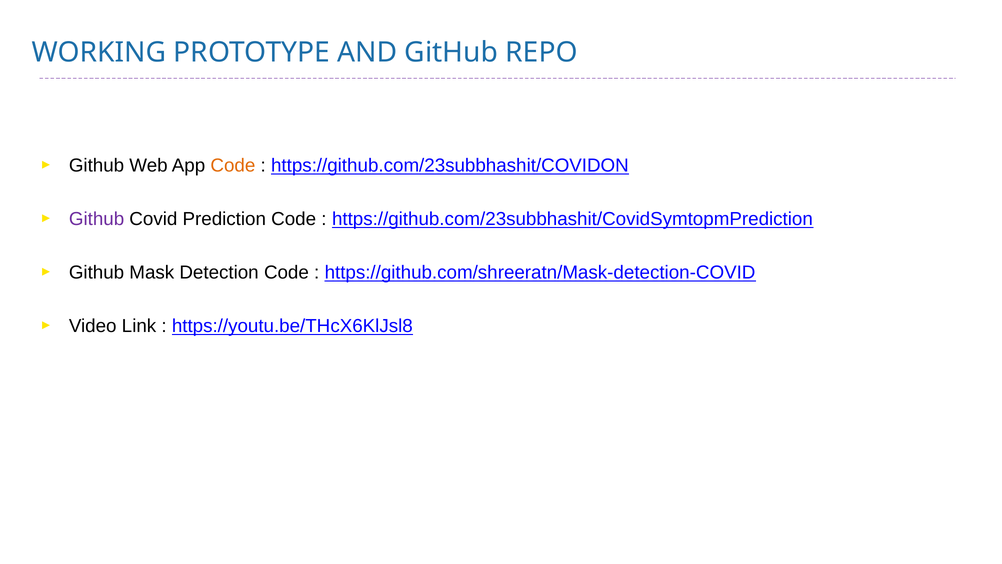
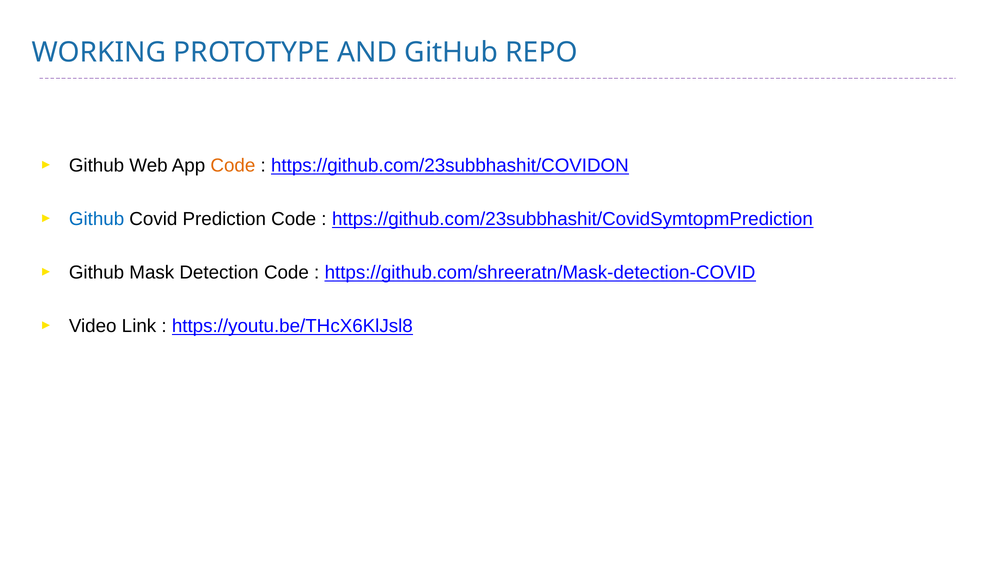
Github at (97, 219) colour: purple -> blue
